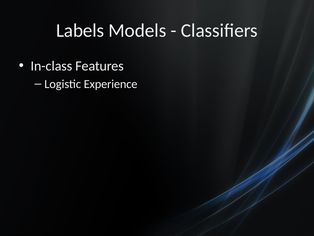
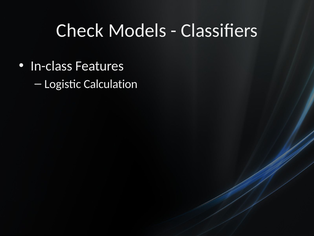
Labels: Labels -> Check
Experience: Experience -> Calculation
